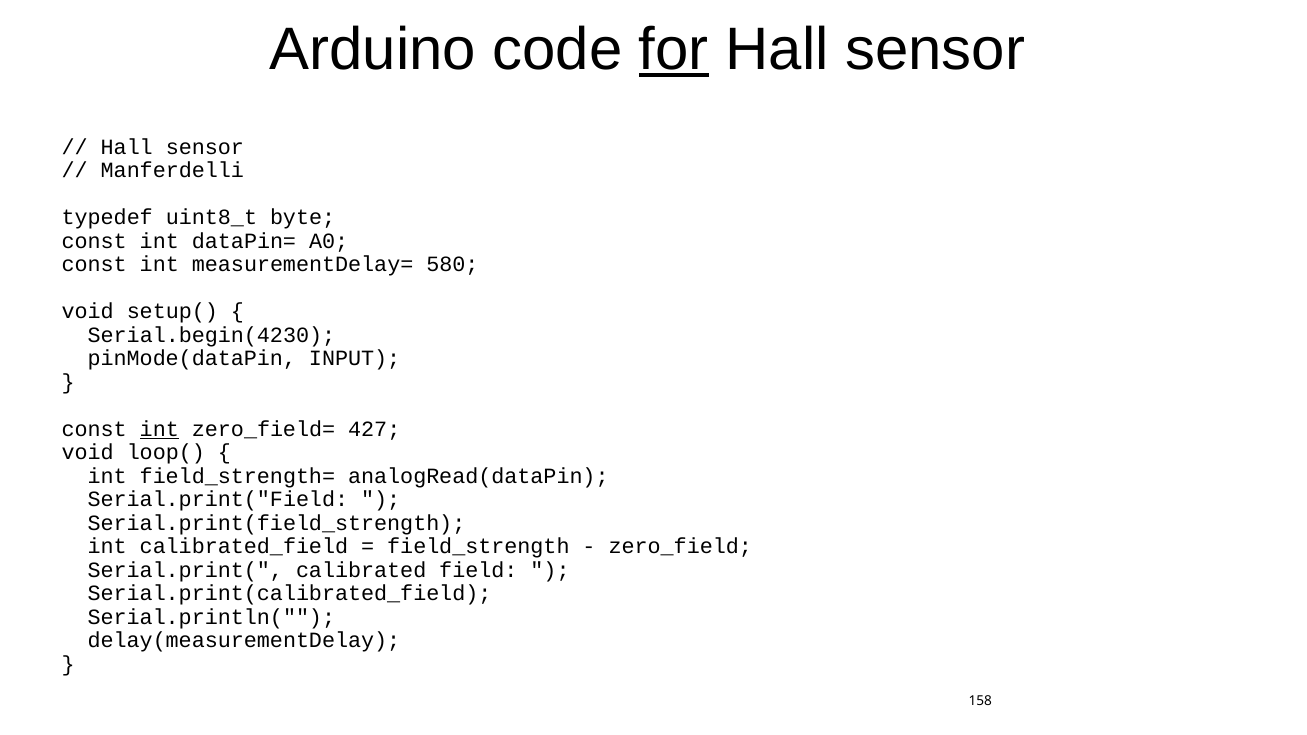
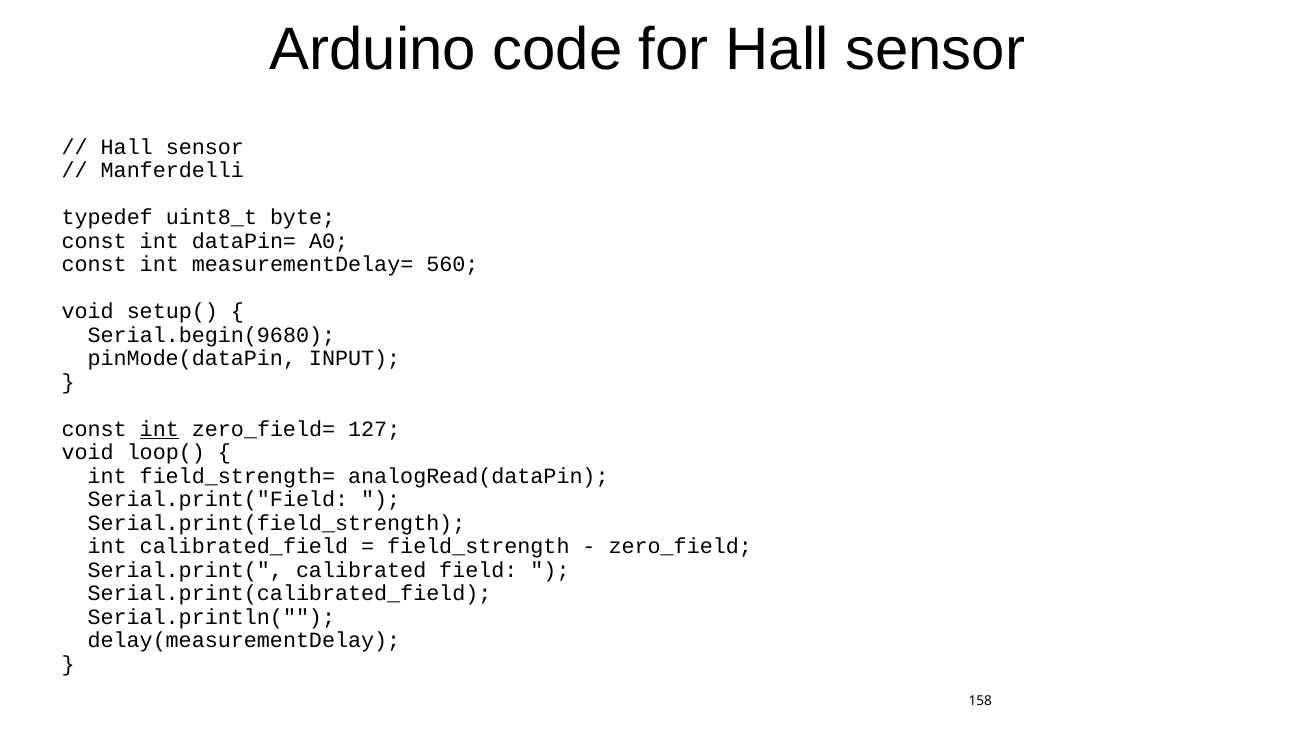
for underline: present -> none
580: 580 -> 560
Serial.begin(4230: Serial.begin(4230 -> Serial.begin(9680
427: 427 -> 127
